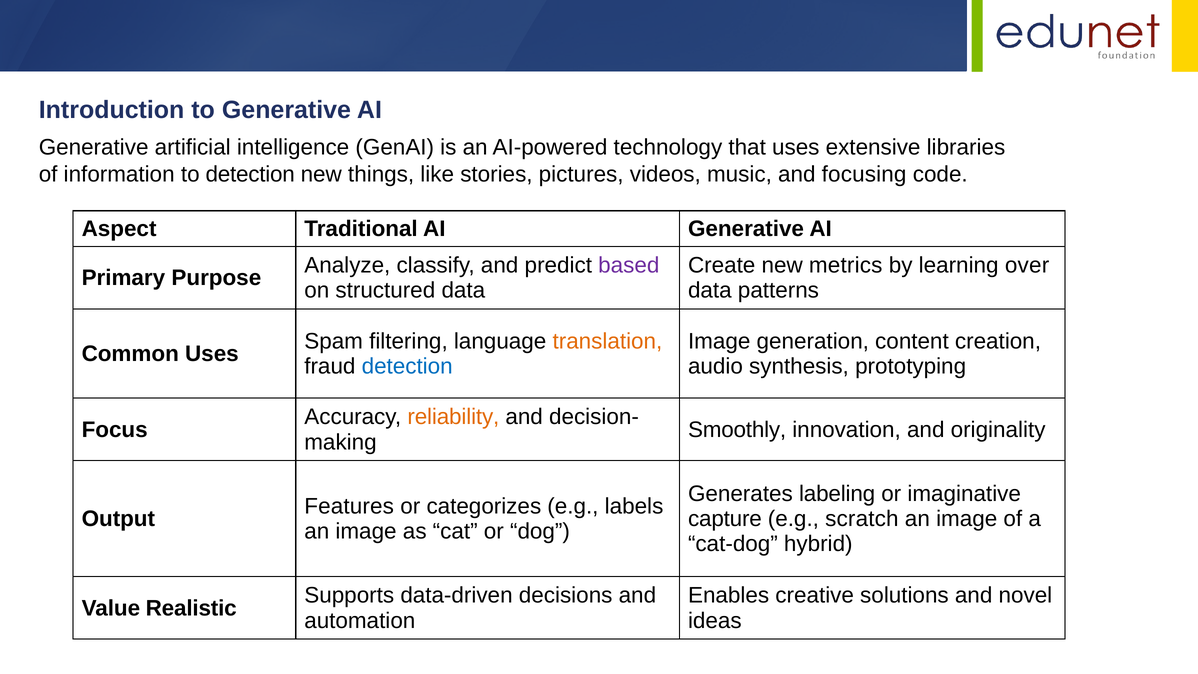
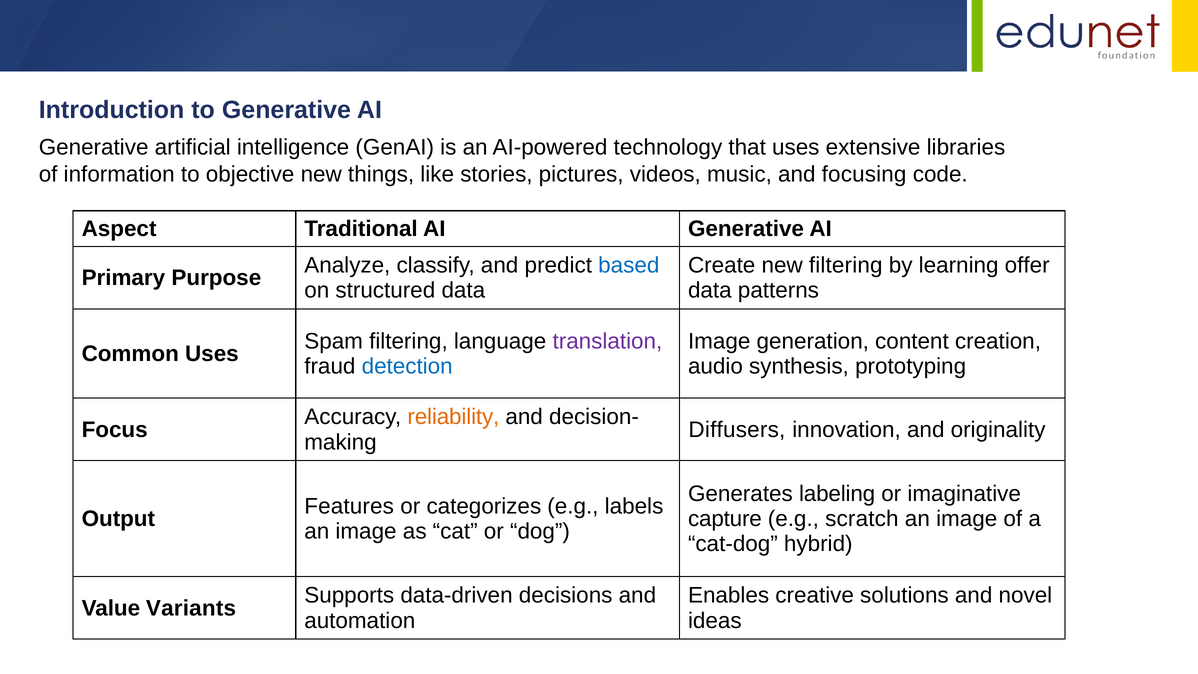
to detection: detection -> objective
based colour: purple -> blue
new metrics: metrics -> filtering
over: over -> offer
translation colour: orange -> purple
Smoothly: Smoothly -> Diffusers
Realistic: Realistic -> Variants
